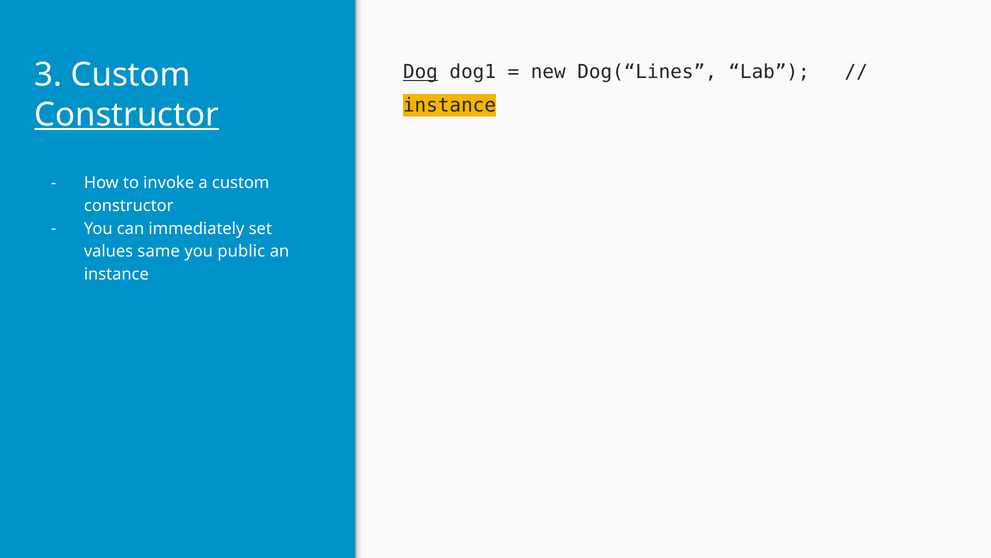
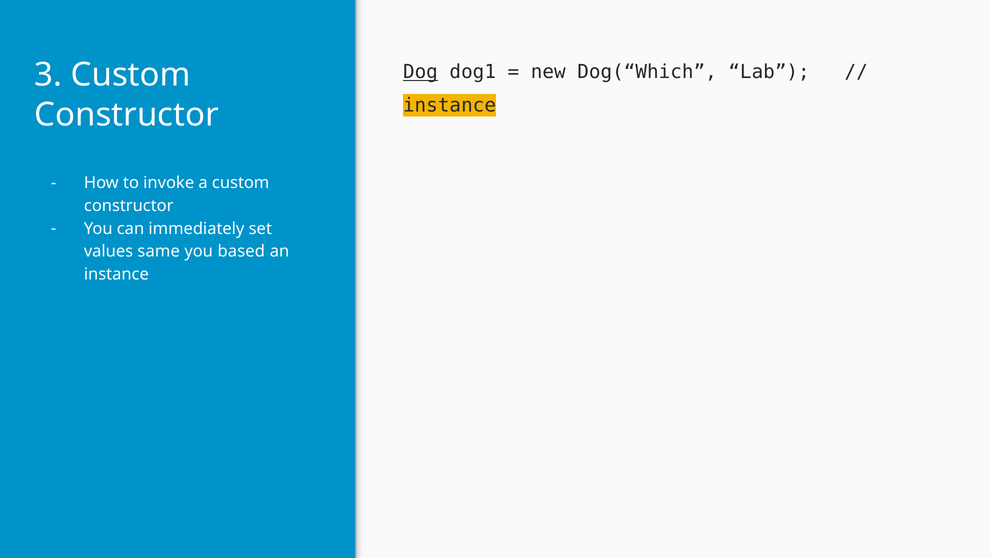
Dog(“Lines: Dog(“Lines -> Dog(“Which
Constructor at (127, 115) underline: present -> none
public: public -> based
